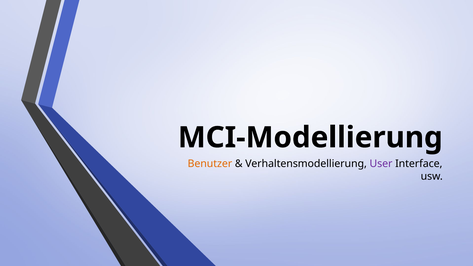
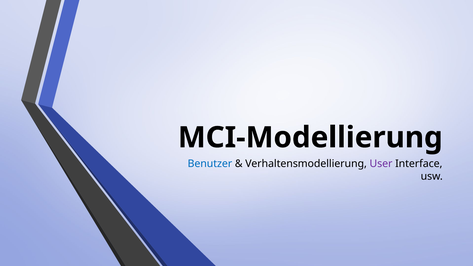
Benutzer colour: orange -> blue
